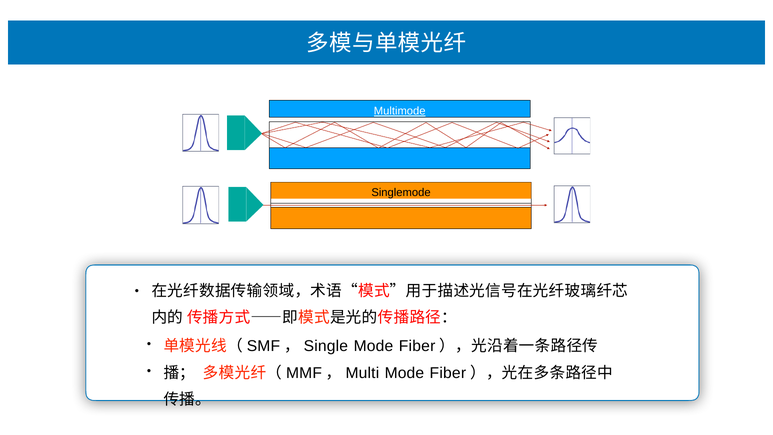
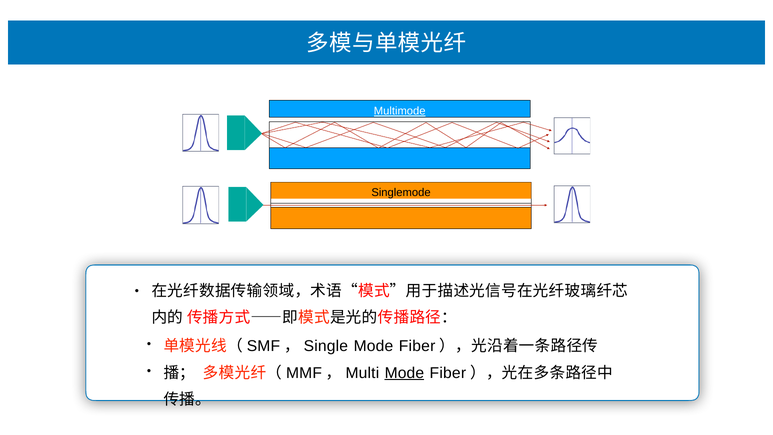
Mode at (404, 373) underline: none -> present
